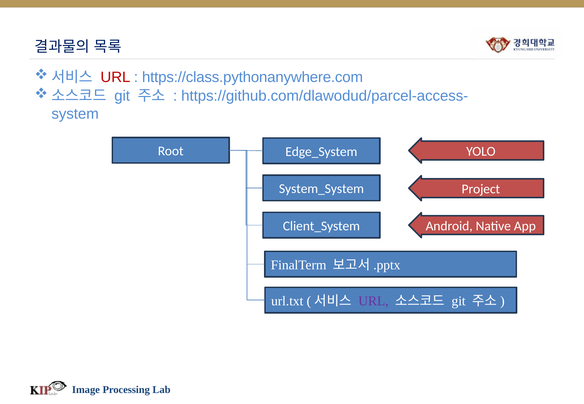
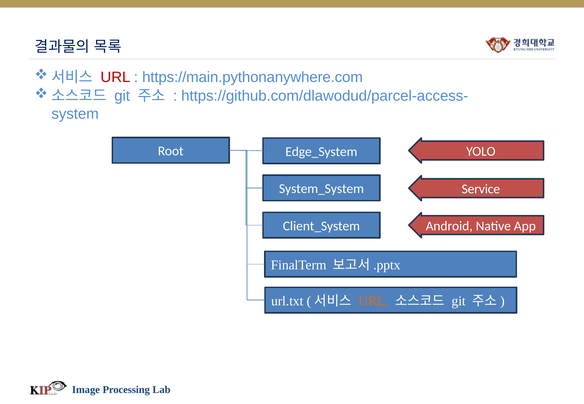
https://class.pythonanywhere.com: https://class.pythonanywhere.com -> https://main.pythonanywhere.com
Project: Project -> Service
URL at (373, 301) colour: purple -> orange
